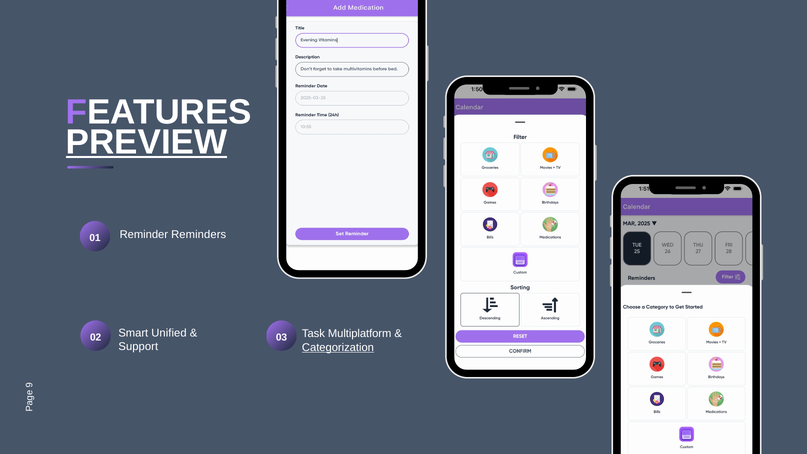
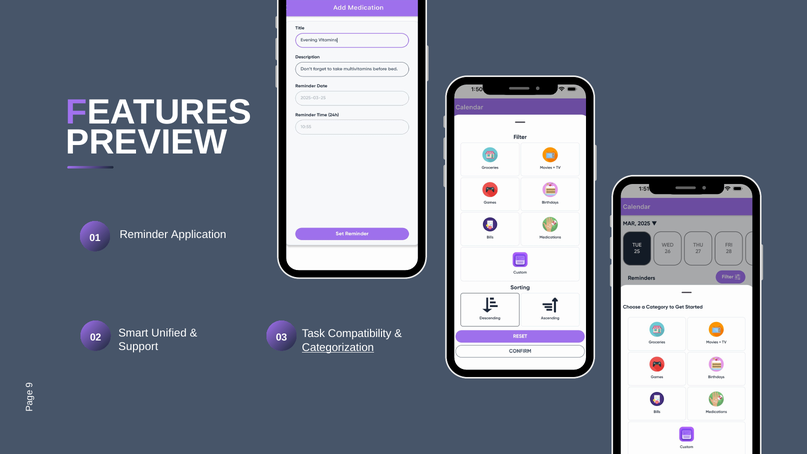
PREVIEW underline: present -> none
Reminders: Reminders -> Application
Multiplatform: Multiplatform -> Compatibility
